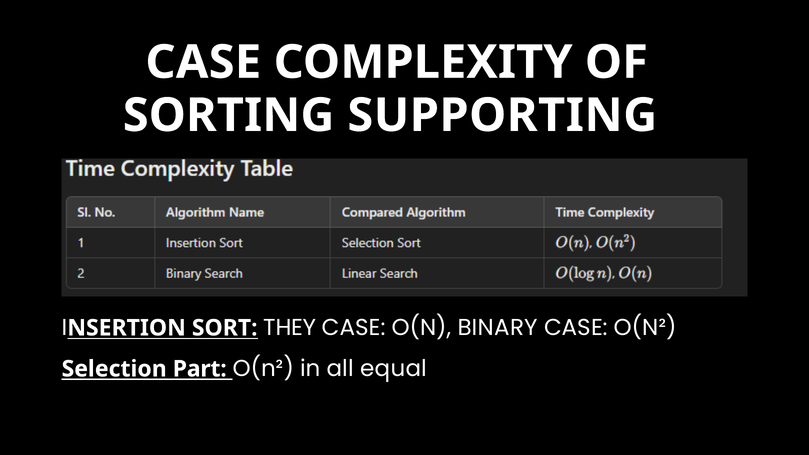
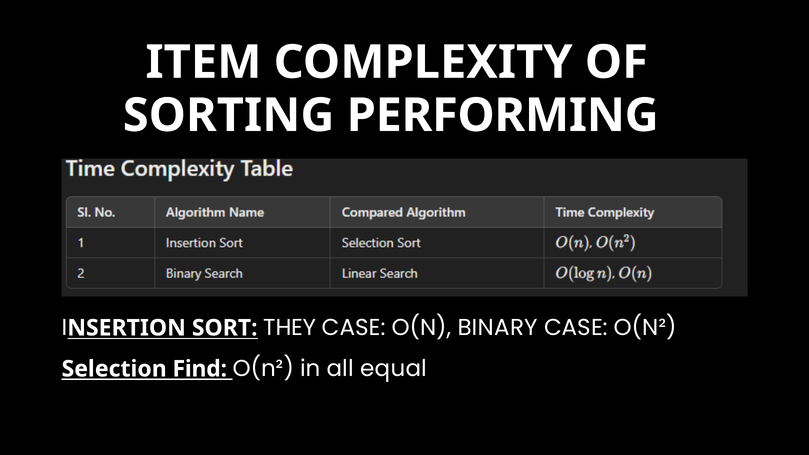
CASE at (203, 62): CASE -> ITEM
SUPPORTING: SUPPORTING -> PERFORMING
Part: Part -> Find
